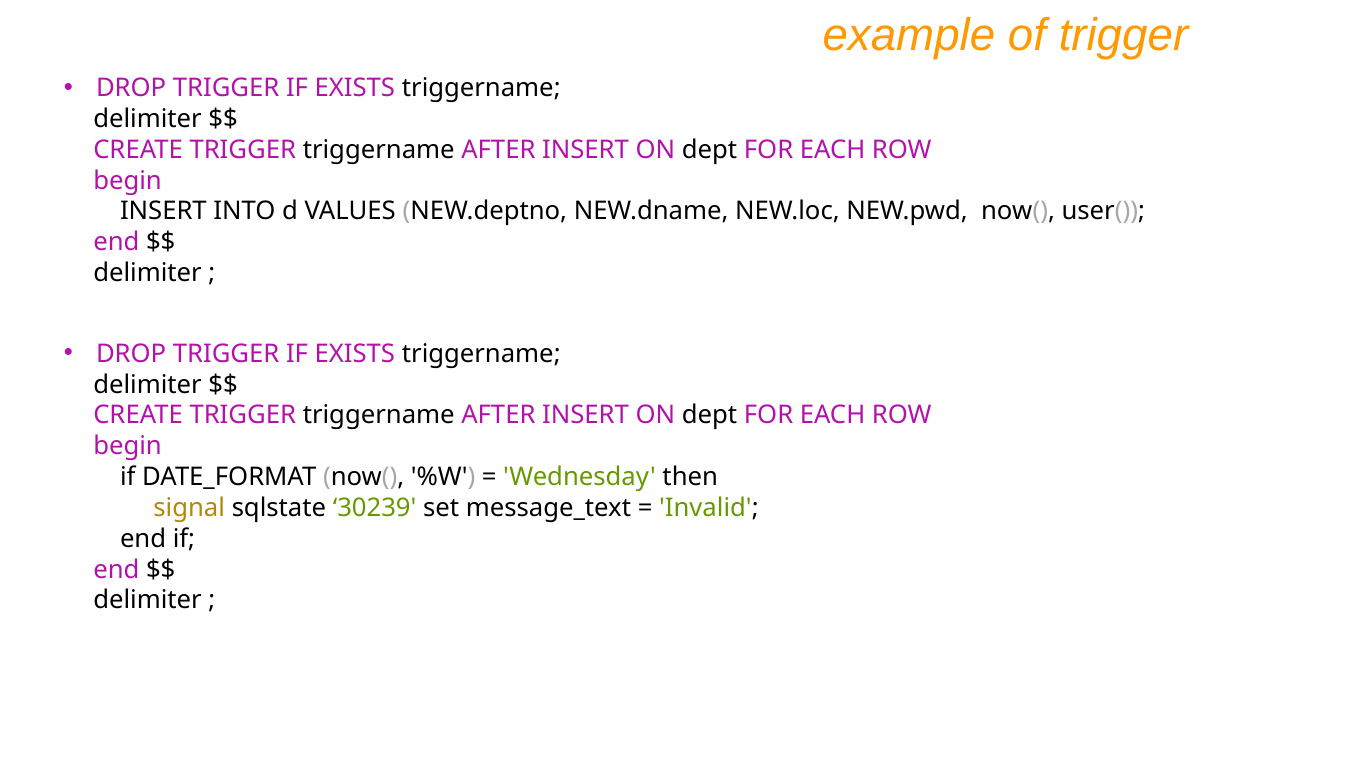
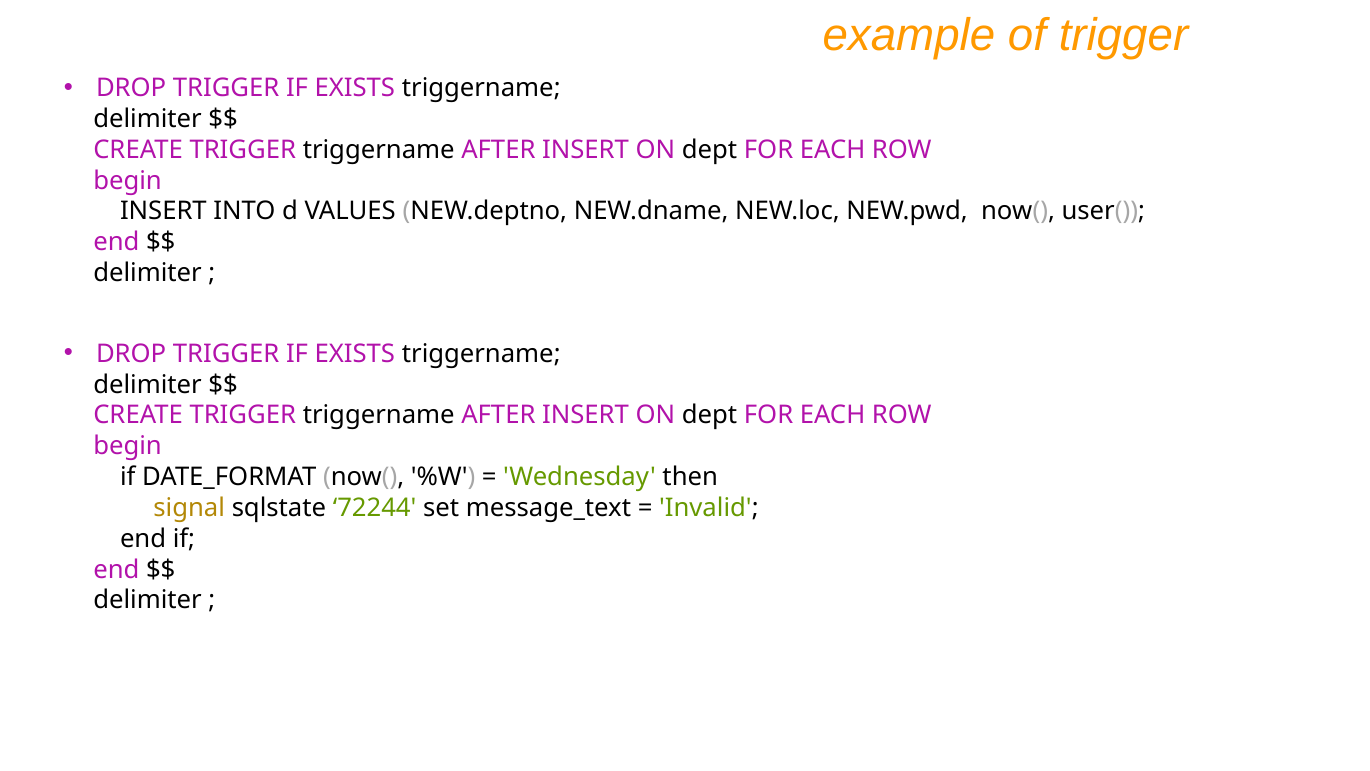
30239: 30239 -> 72244
